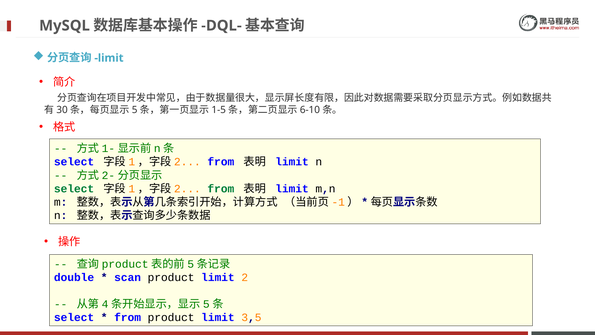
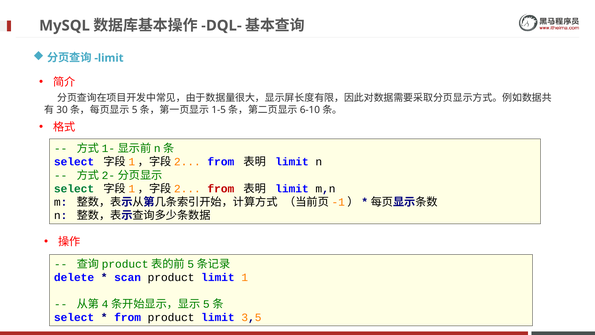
from at (221, 189) colour: green -> red
double: double -> delete
2: 2 -> 1
